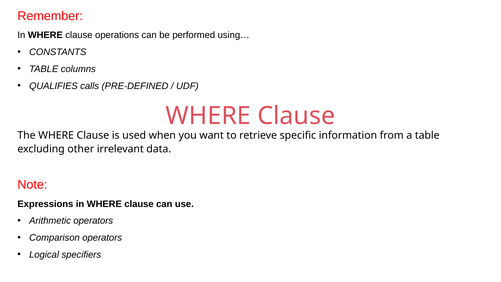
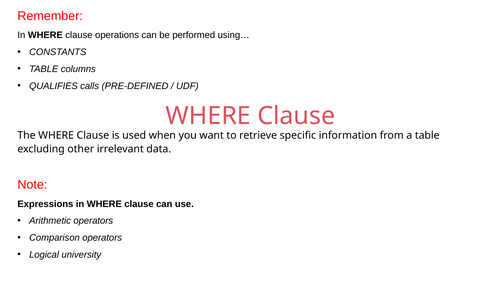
specifiers: specifiers -> university
